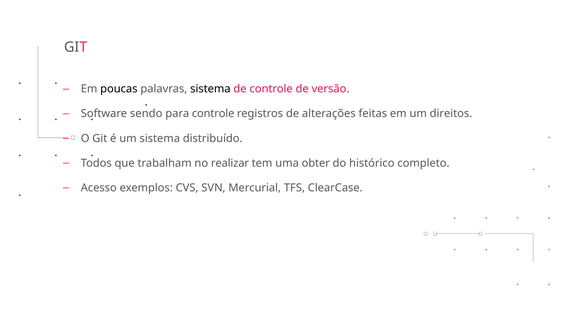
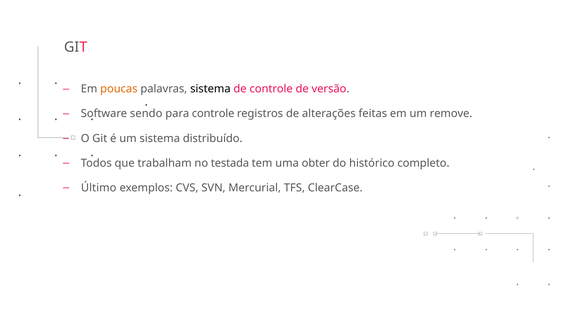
poucas colour: black -> orange
direitos: direitos -> remove
realizar: realizar -> testada
Acesso: Acesso -> Último
